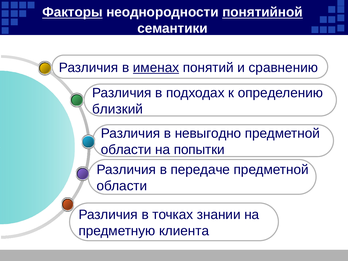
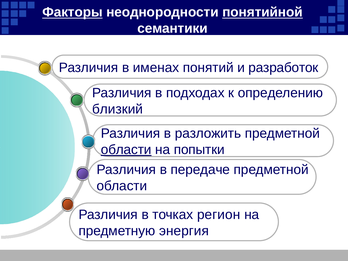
именах underline: present -> none
сравнению: сравнению -> разработок
невыгодно: невыгодно -> разложить
области at (126, 150) underline: none -> present
знании: знании -> регион
клиента: клиента -> энергия
